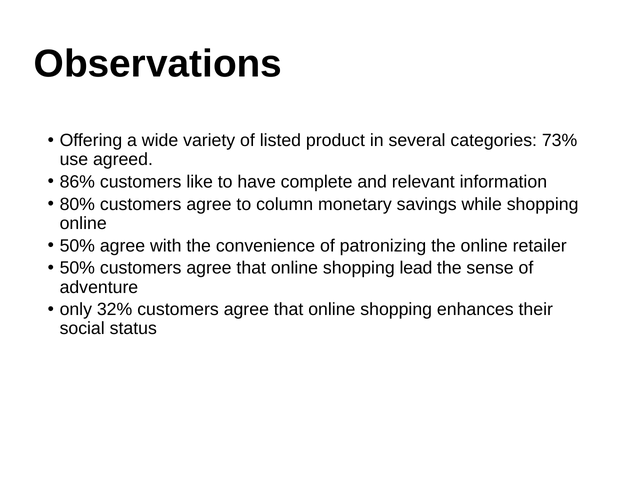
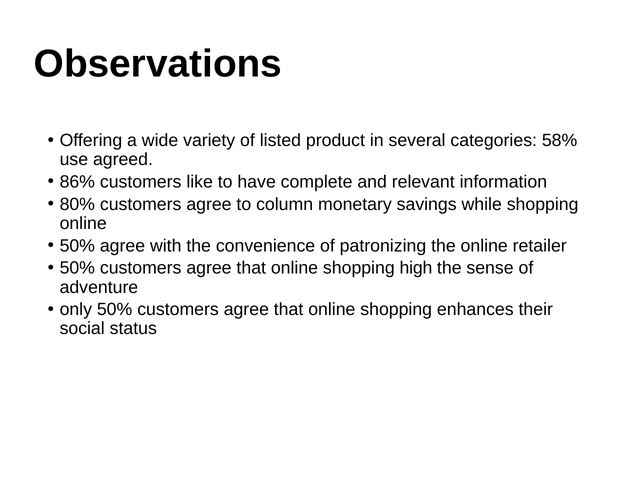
73%: 73% -> 58%
lead: lead -> high
only 32%: 32% -> 50%
